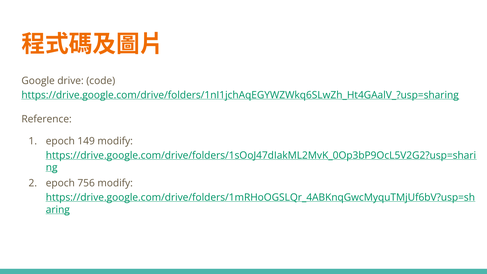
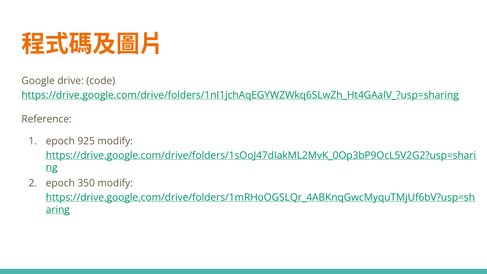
149: 149 -> 925
756: 756 -> 350
